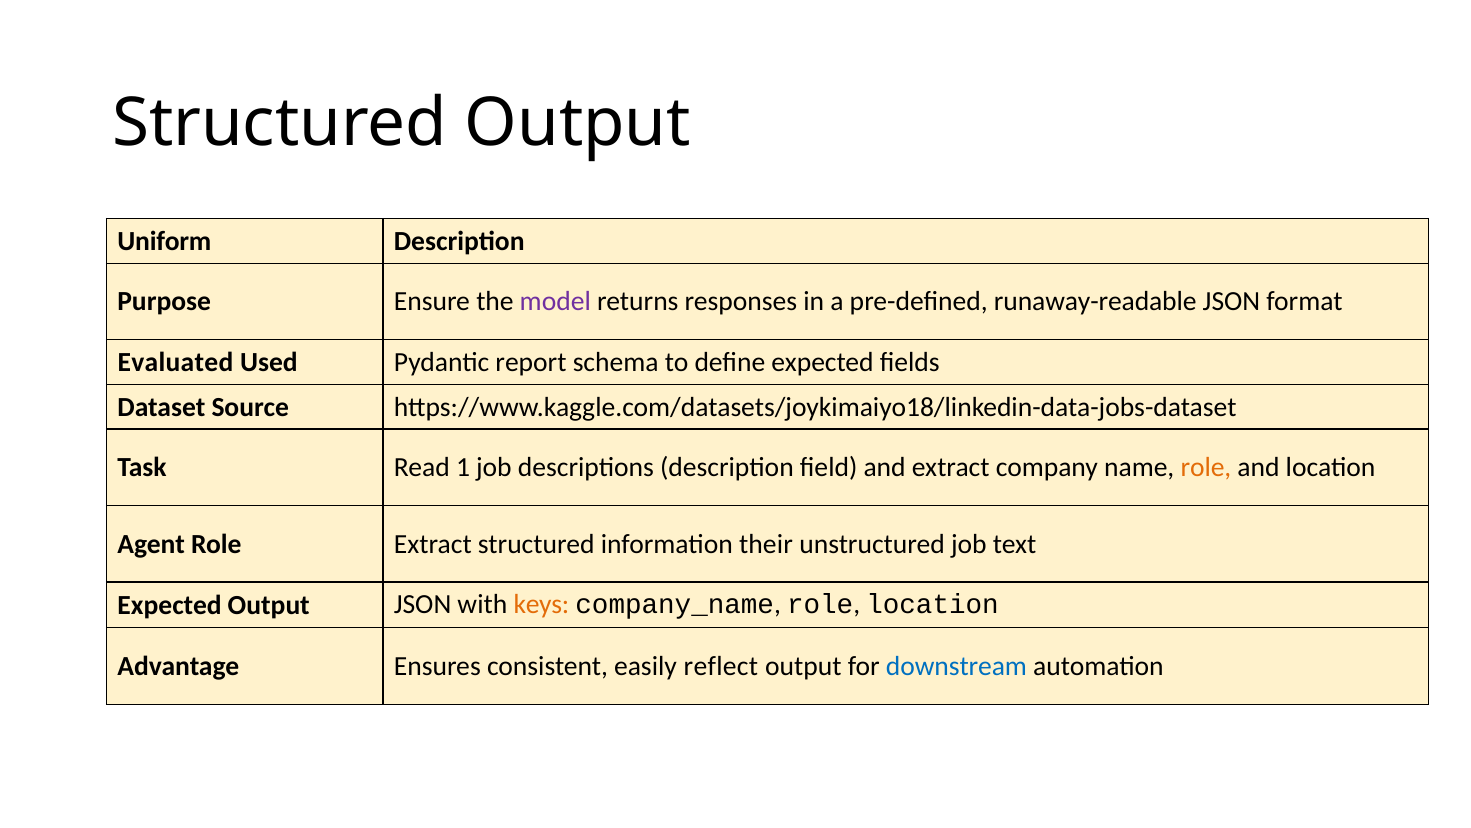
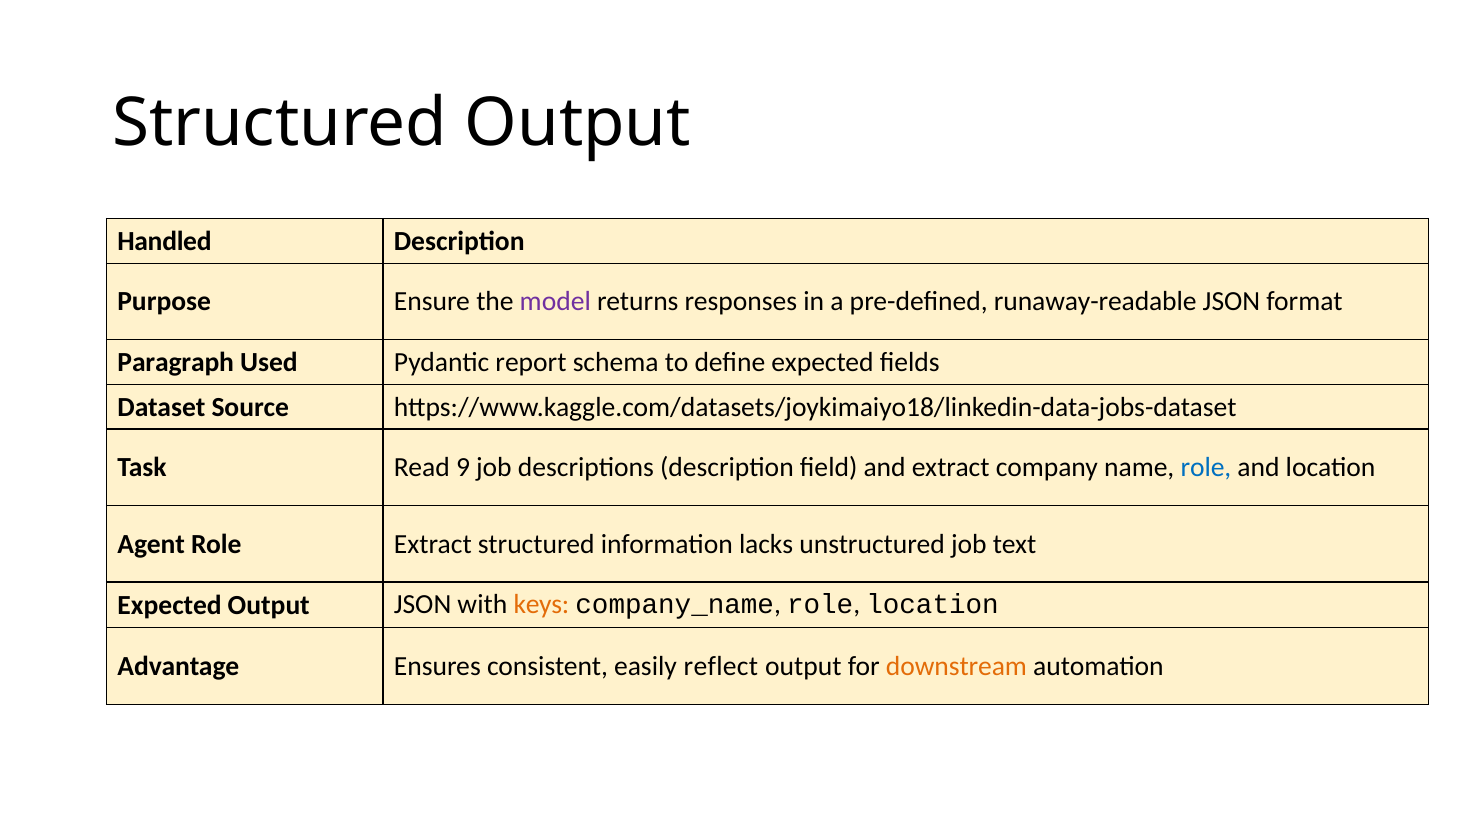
Uniform: Uniform -> Handled
Evaluated: Evaluated -> Paragraph
1: 1 -> 9
role at (1206, 467) colour: orange -> blue
their: their -> lacks
downstream colour: blue -> orange
